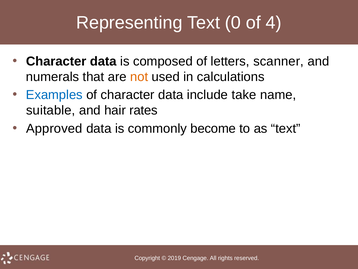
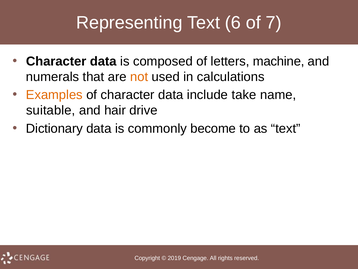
0: 0 -> 6
4: 4 -> 7
scanner: scanner -> machine
Examples colour: blue -> orange
rates: rates -> drive
Approved: Approved -> Dictionary
